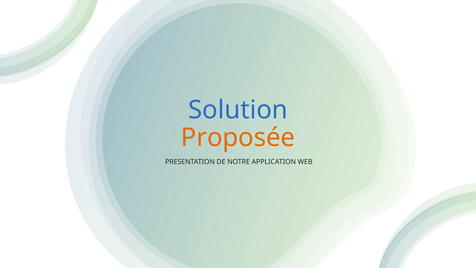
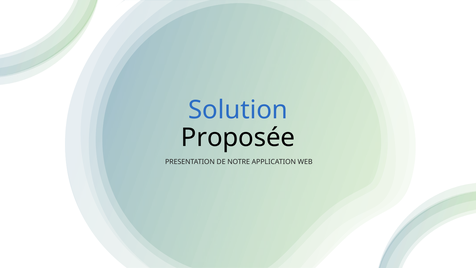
Proposée colour: orange -> black
